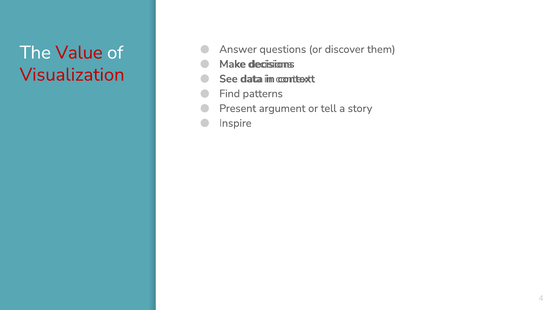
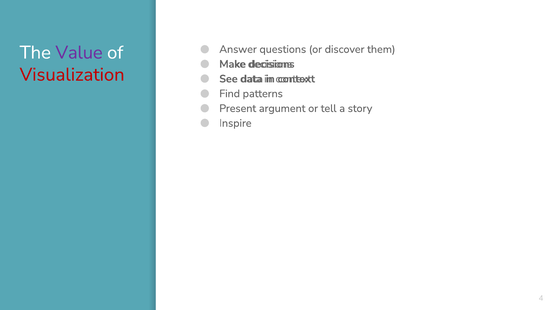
Value colour: red -> purple
